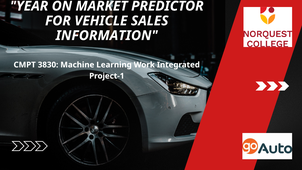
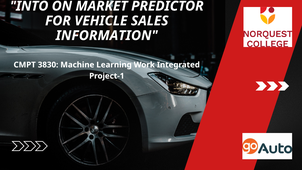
YEAR: YEAR -> INTO
